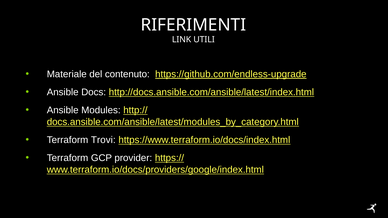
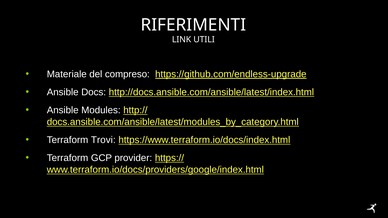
contenuto: contenuto -> compreso
